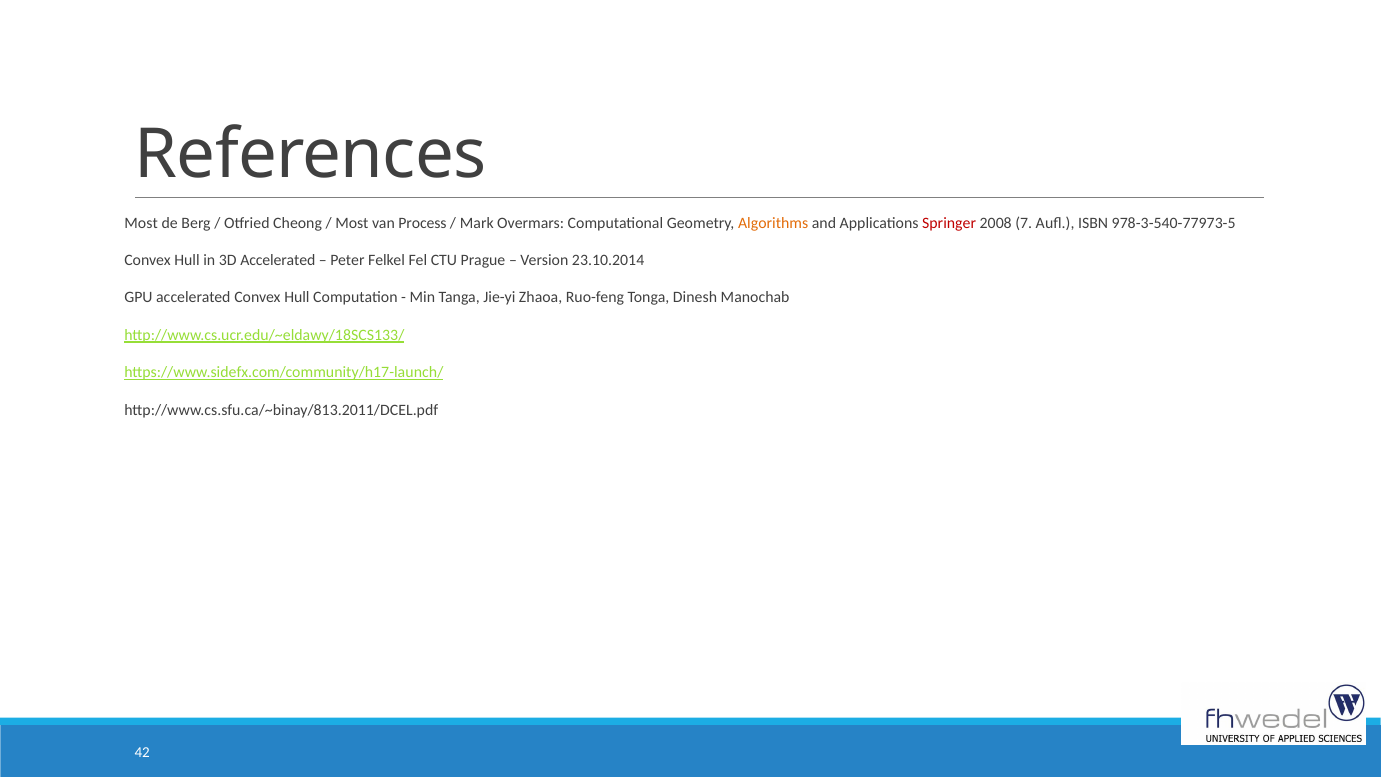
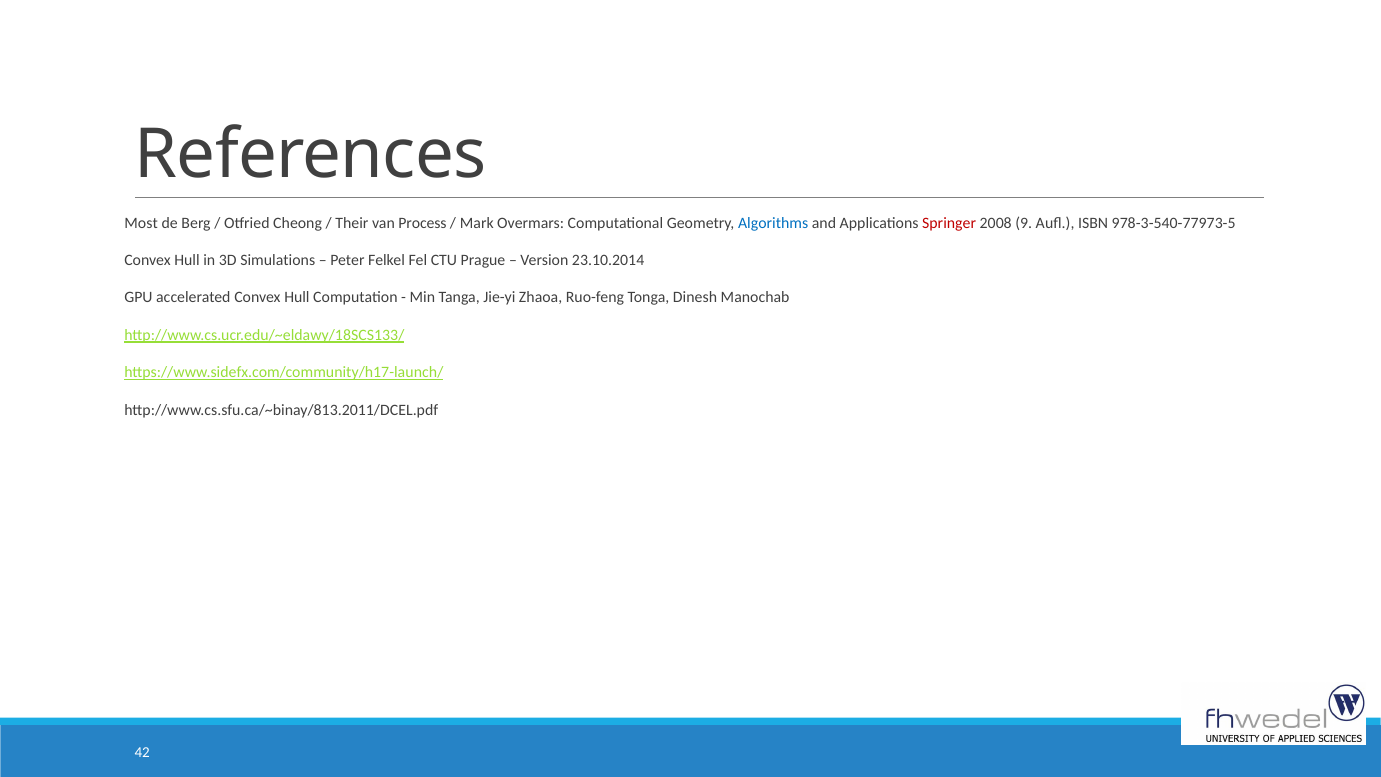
Most at (352, 223): Most -> Their
Algorithms colour: orange -> blue
7: 7 -> 9
3D Accelerated: Accelerated -> Simulations
